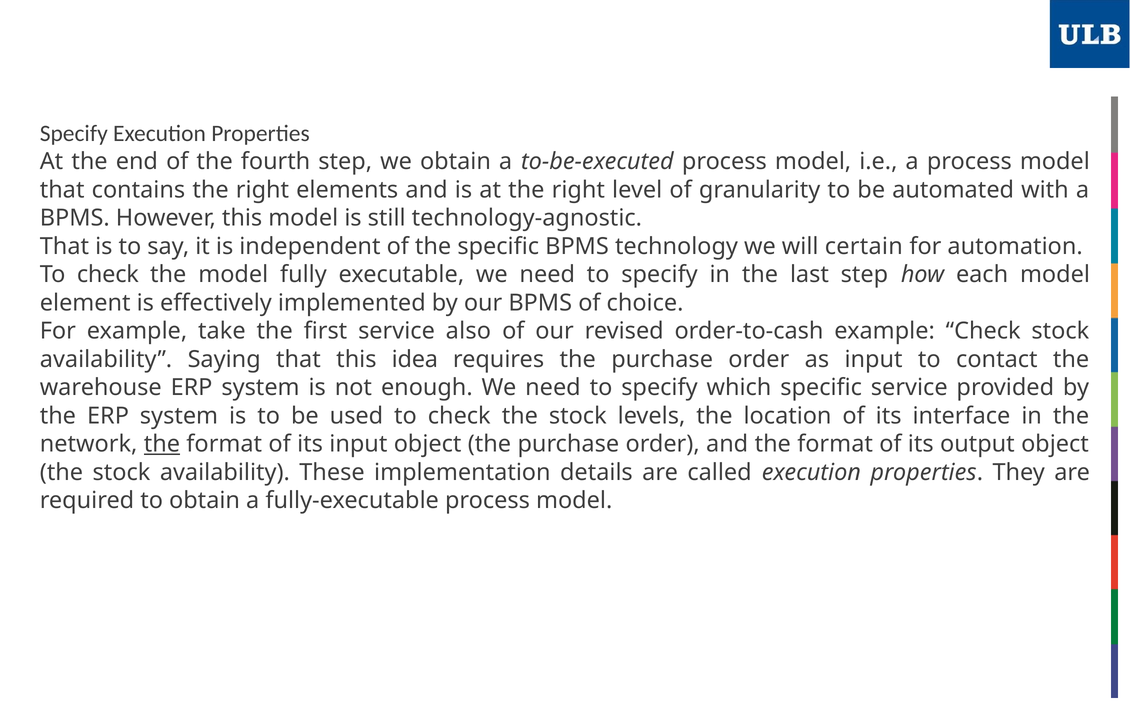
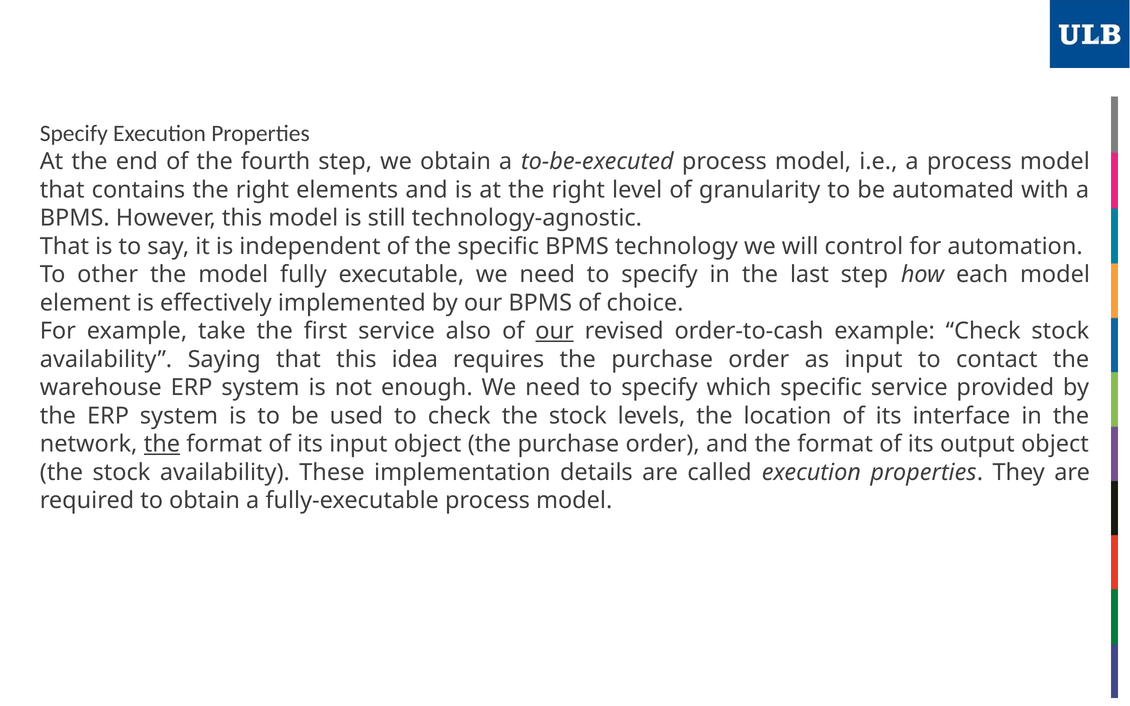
certain: certain -> control
check at (108, 274): check -> other
our at (555, 331) underline: none -> present
